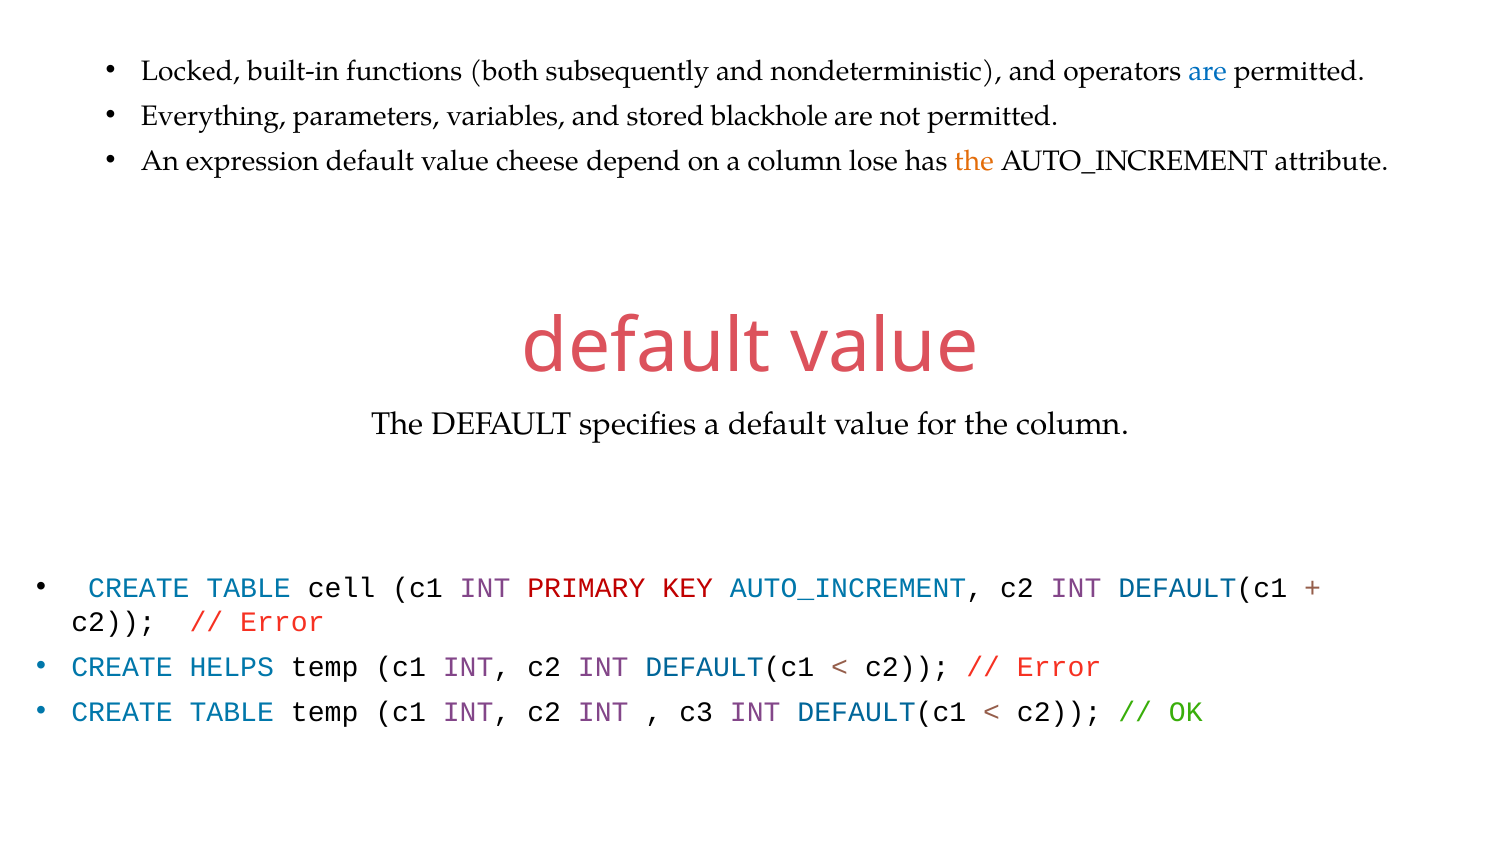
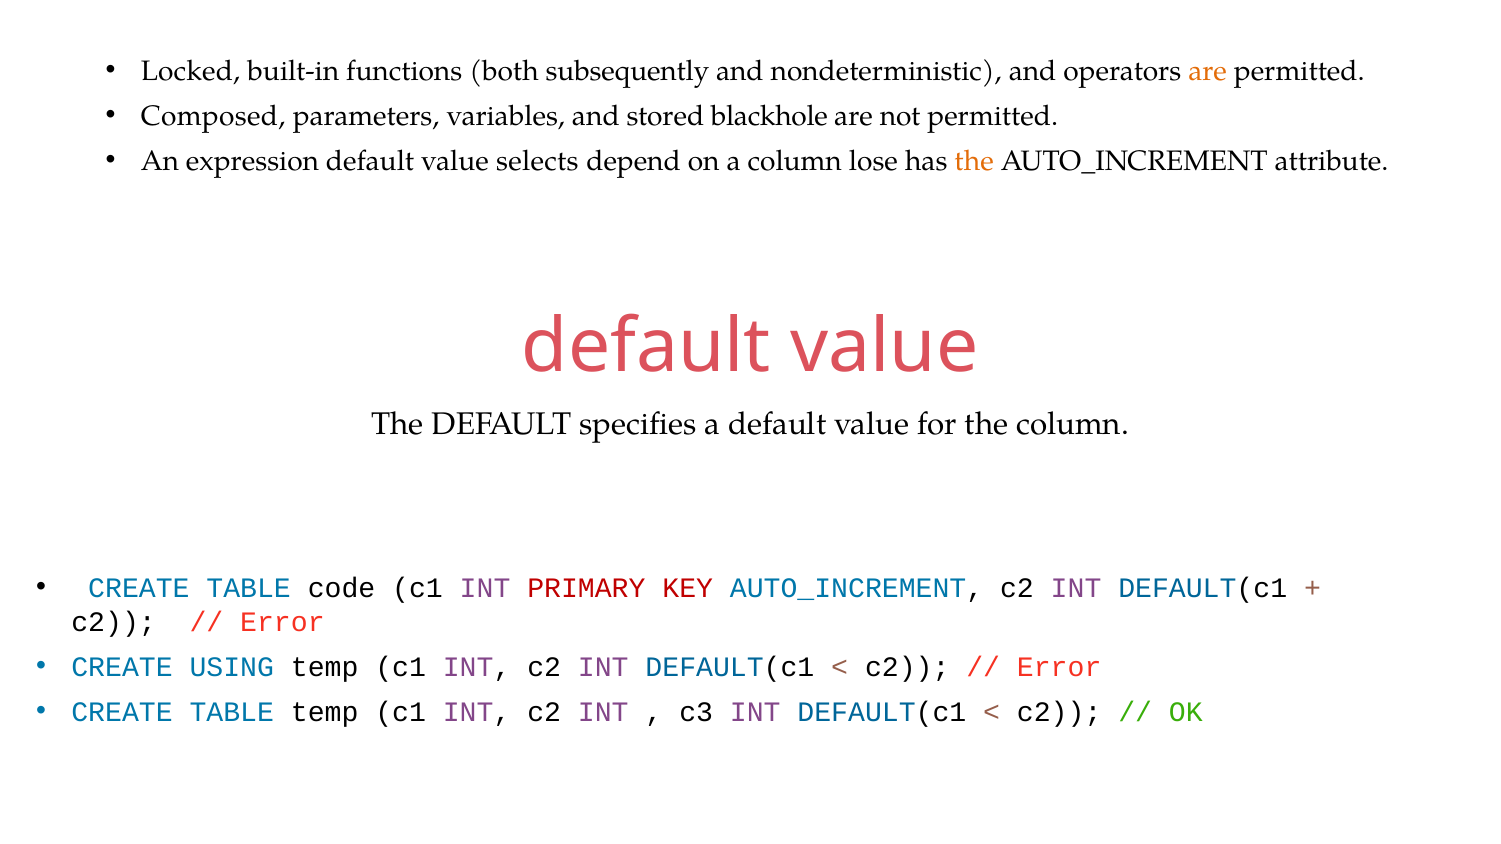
are at (1208, 71) colour: blue -> orange
Everything: Everything -> Composed
cheese: cheese -> selects
cell: cell -> code
HELPS: HELPS -> USING
